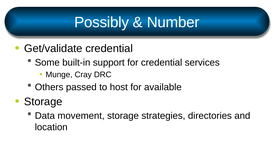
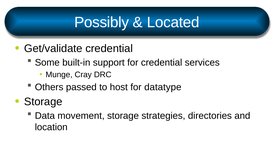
Number: Number -> Located
available: available -> datatype
